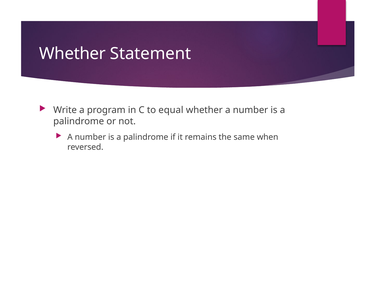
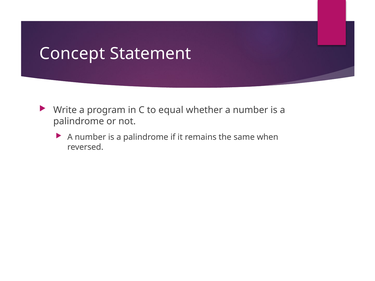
Whether at (72, 54): Whether -> Concept
